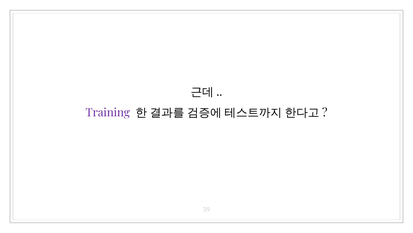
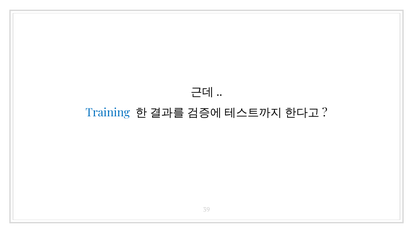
Training colour: purple -> blue
